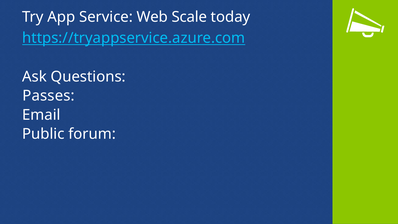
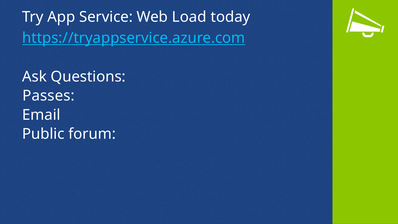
Scale: Scale -> Load
